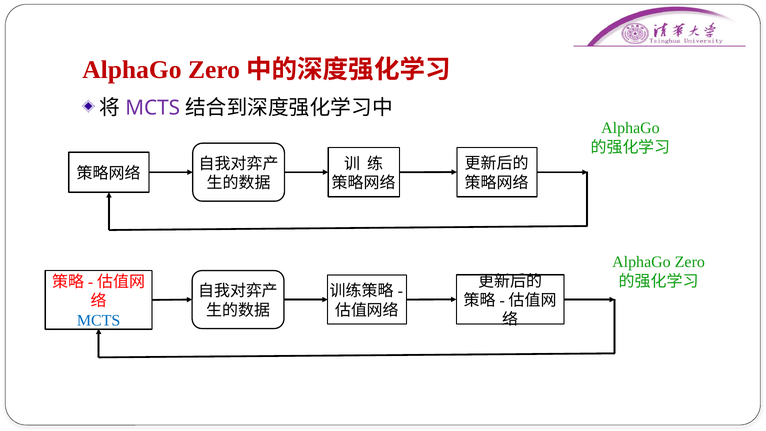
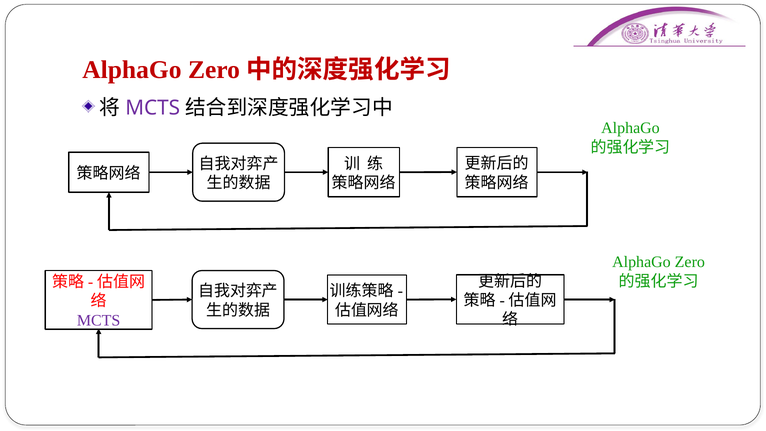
MCTS at (99, 320) colour: blue -> purple
